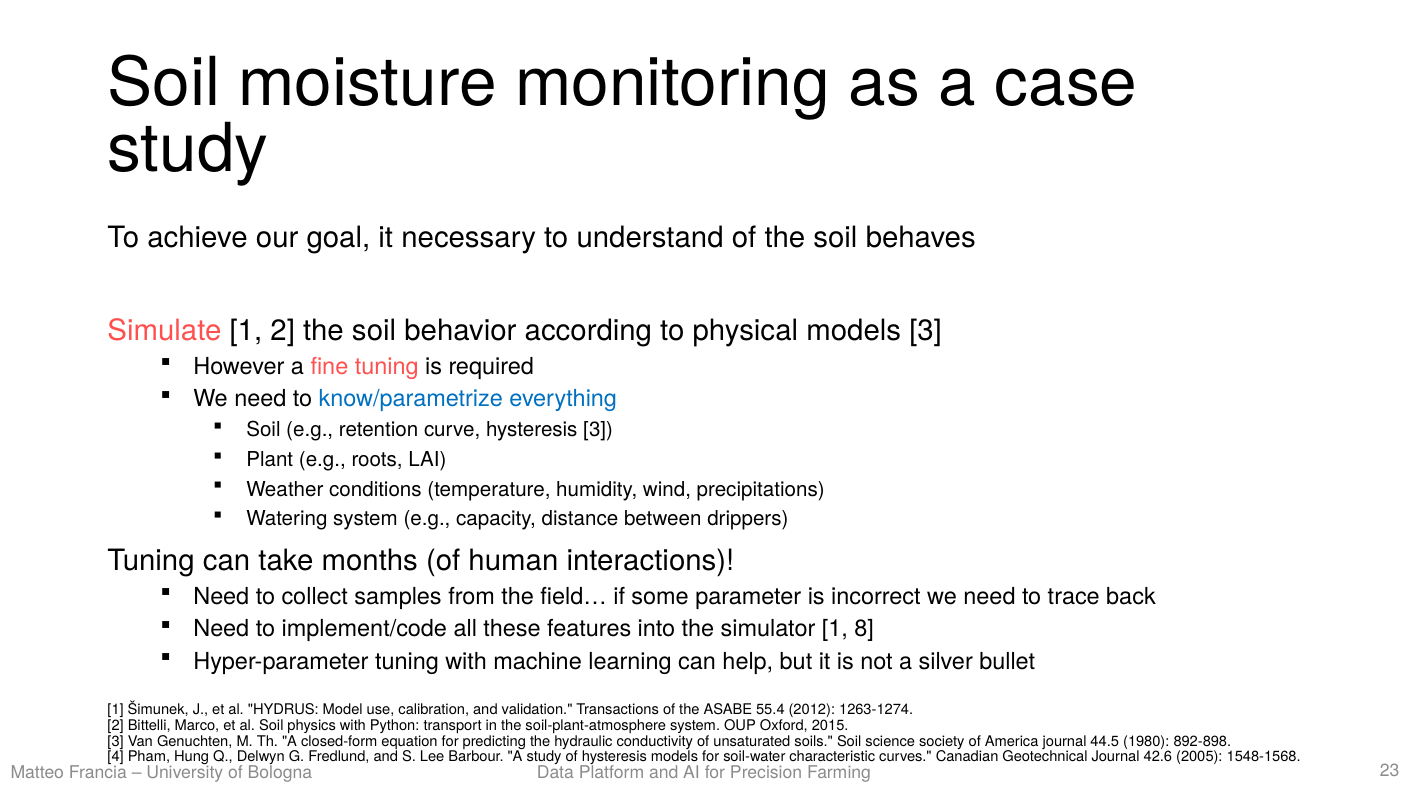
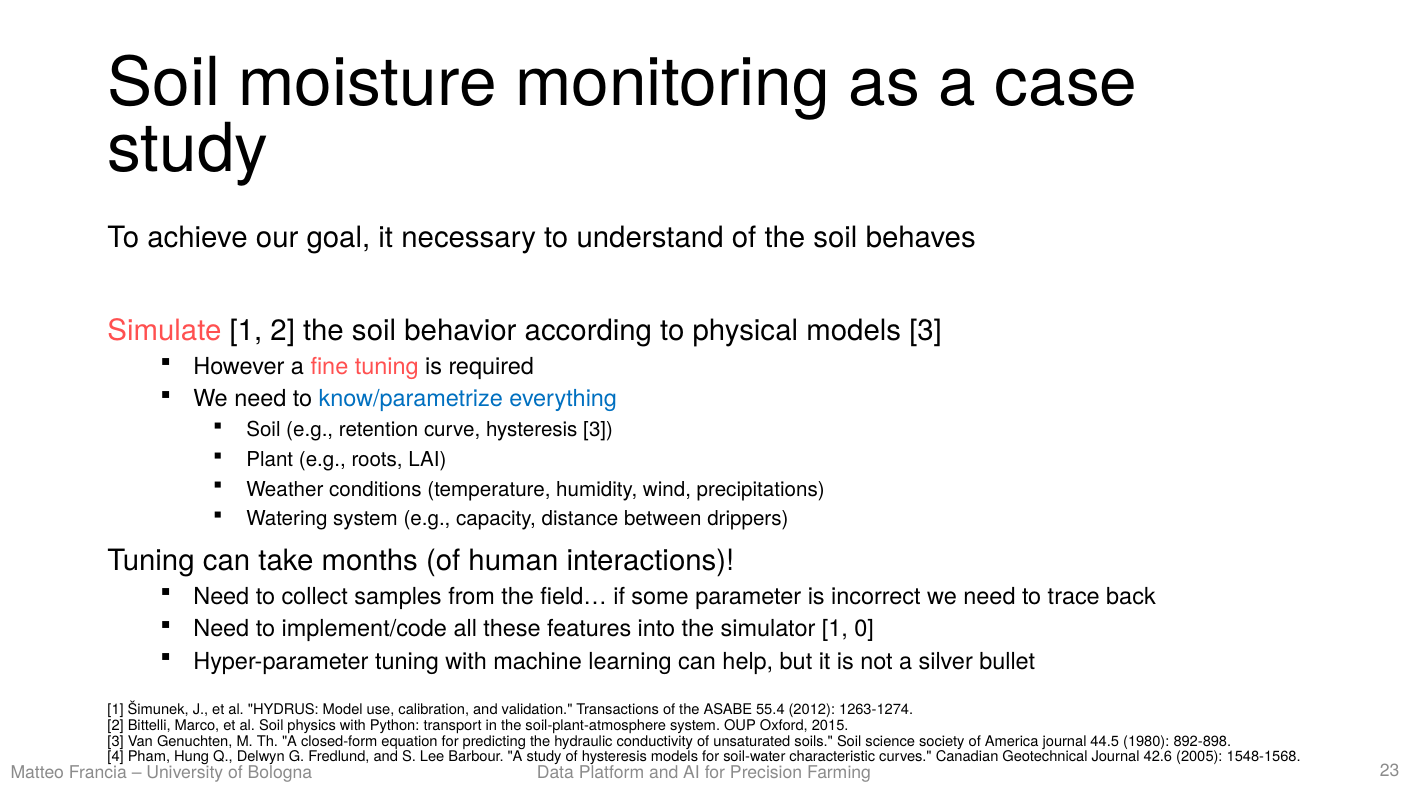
8: 8 -> 0
